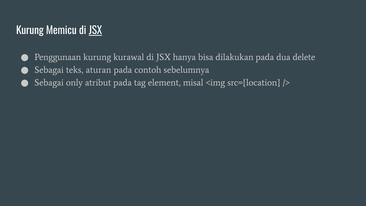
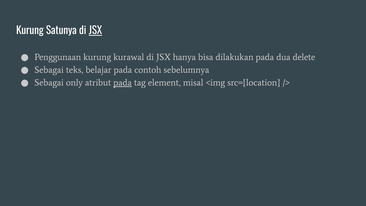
Memicu: Memicu -> Satunya
aturan: aturan -> belajar
pada at (123, 83) underline: none -> present
